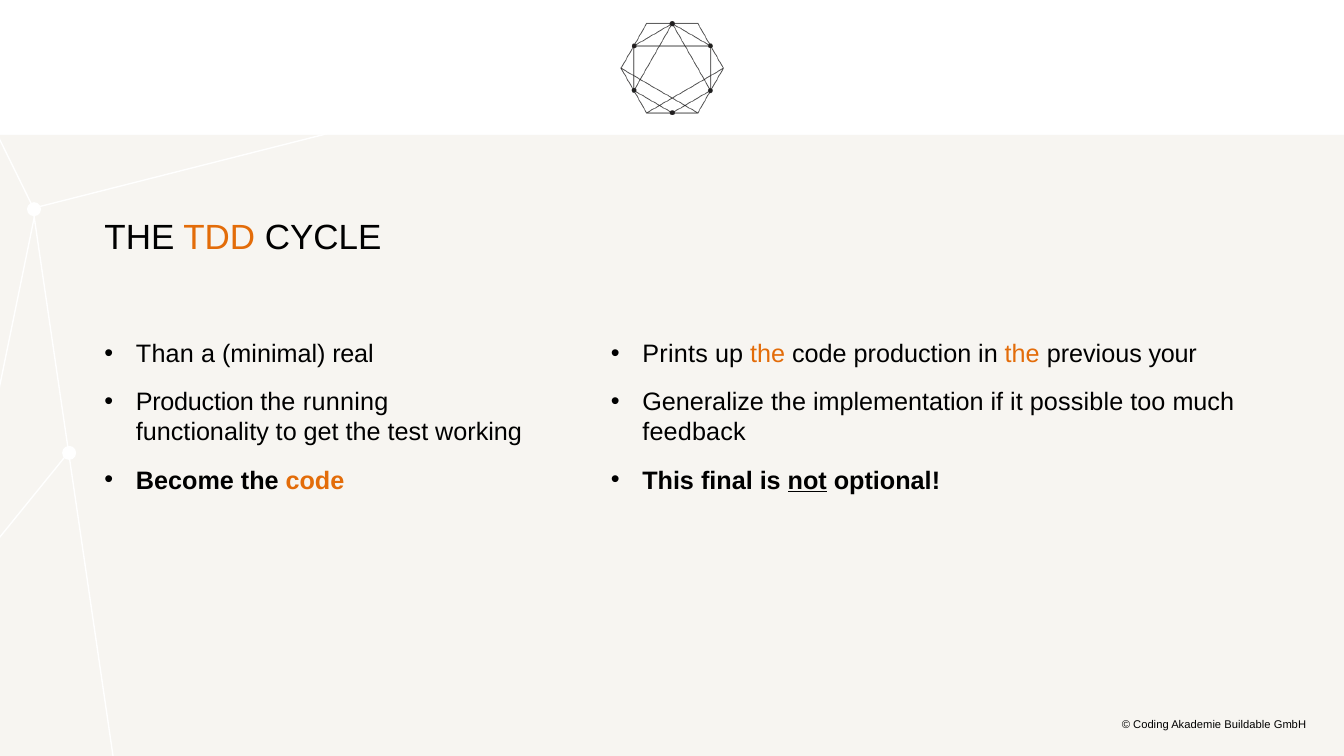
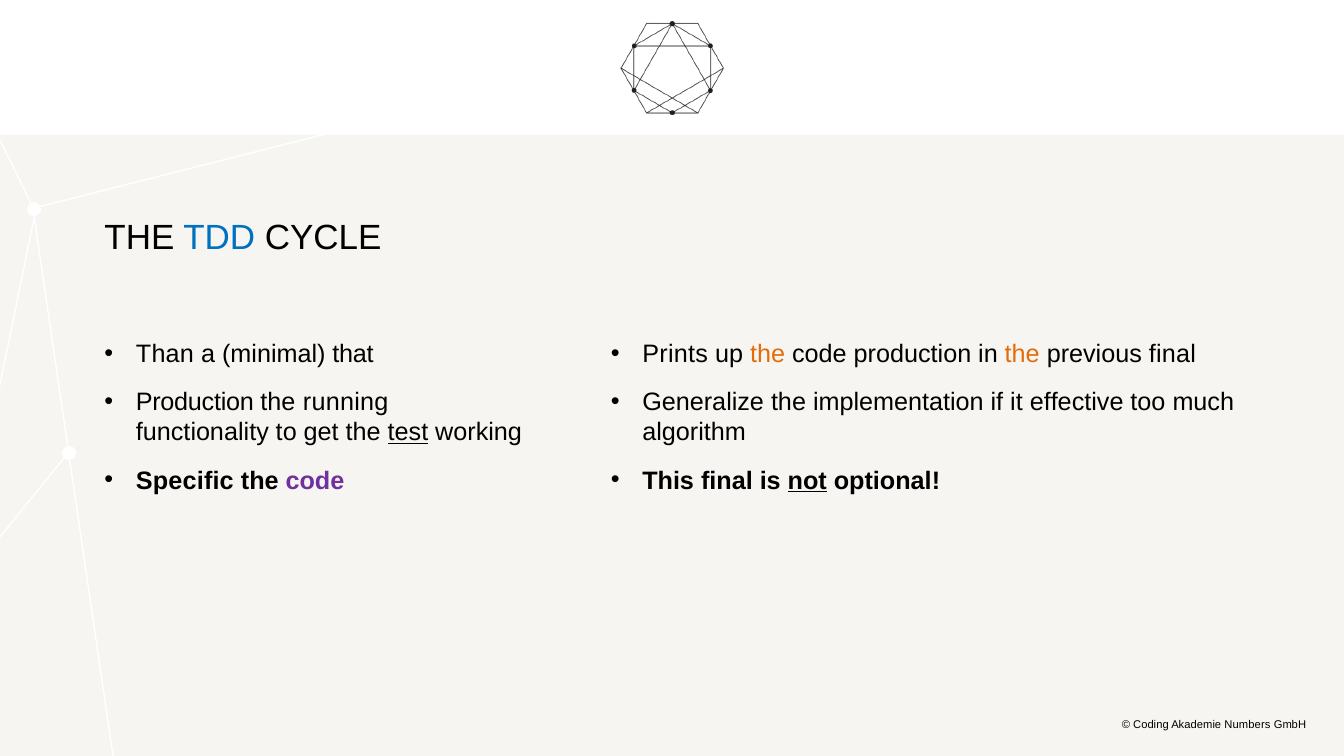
TDD colour: orange -> blue
real: real -> that
previous your: your -> final
possible: possible -> effective
test underline: none -> present
feedback: feedback -> algorithm
Become: Become -> Specific
code at (315, 481) colour: orange -> purple
Buildable: Buildable -> Numbers
